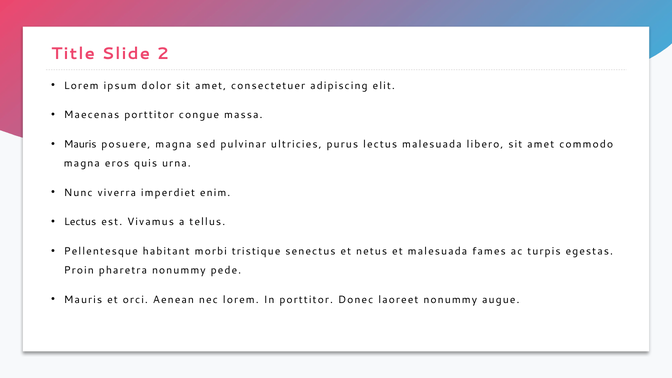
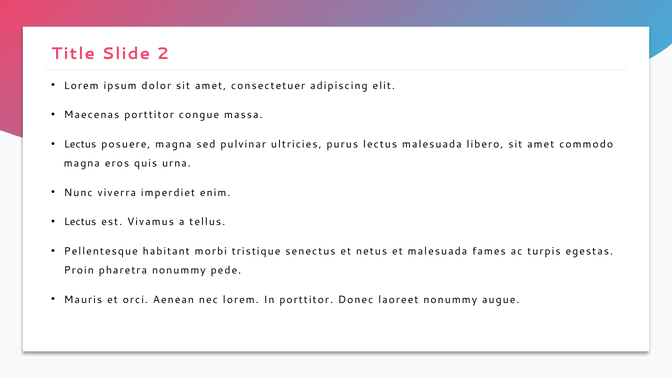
Mauris at (80, 144): Mauris -> Lectus
